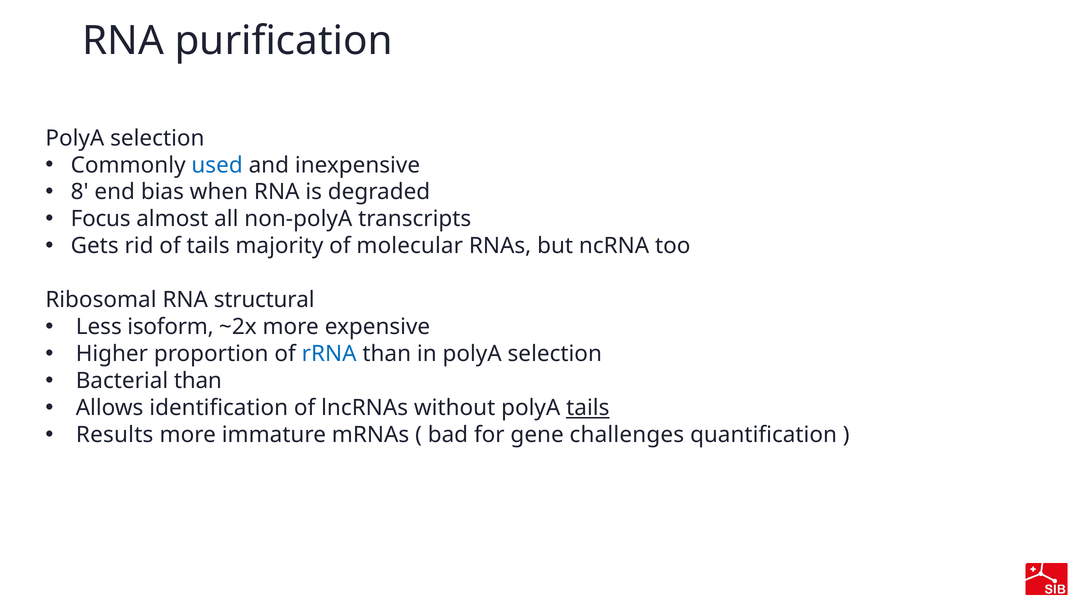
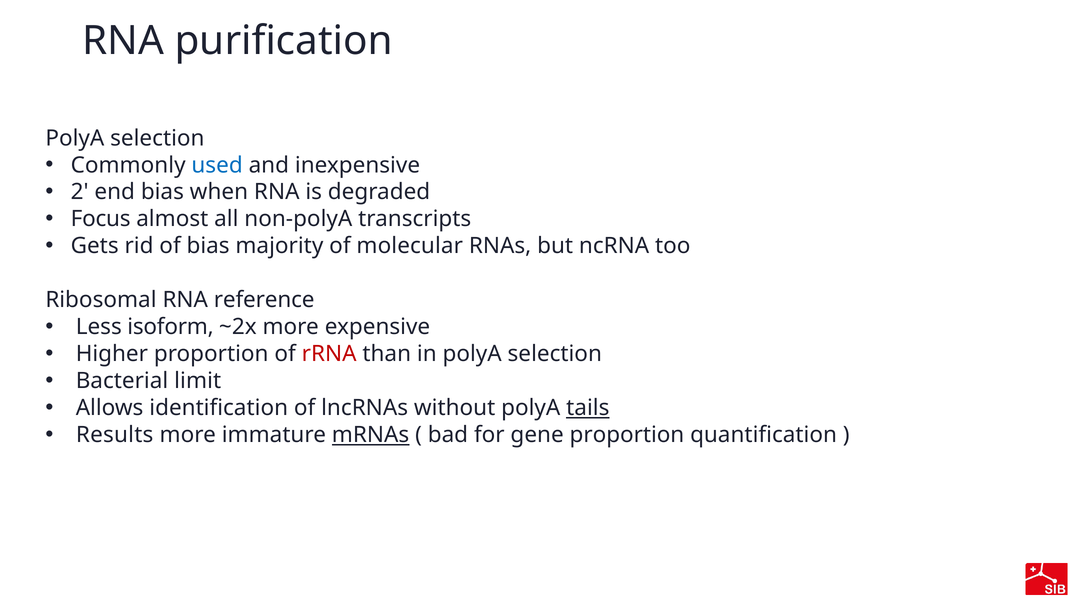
8: 8 -> 2
of tails: tails -> bias
structural: structural -> reference
rRNA colour: blue -> red
Bacterial than: than -> limit
mRNAs underline: none -> present
gene challenges: challenges -> proportion
